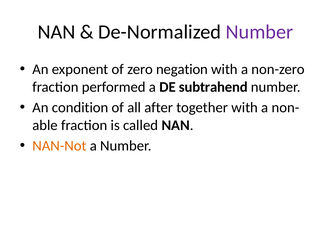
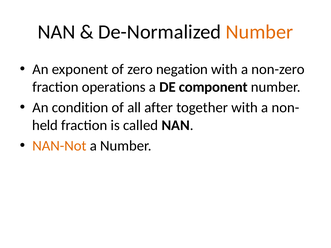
Number at (259, 32) colour: purple -> orange
performed: performed -> operations
subtrahend: subtrahend -> component
able: able -> held
